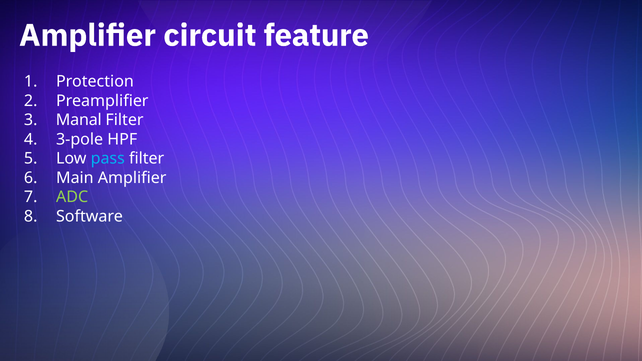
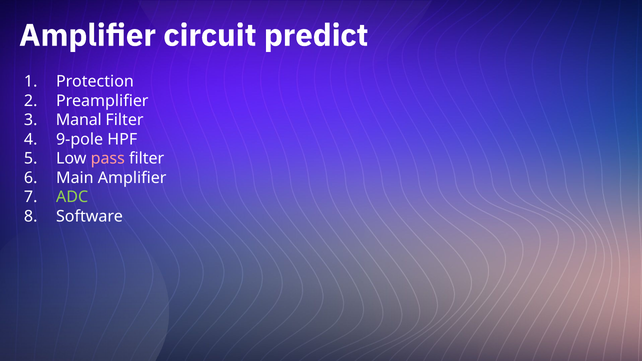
feature: feature -> predict
3-pole: 3-pole -> 9-pole
pass colour: light blue -> pink
